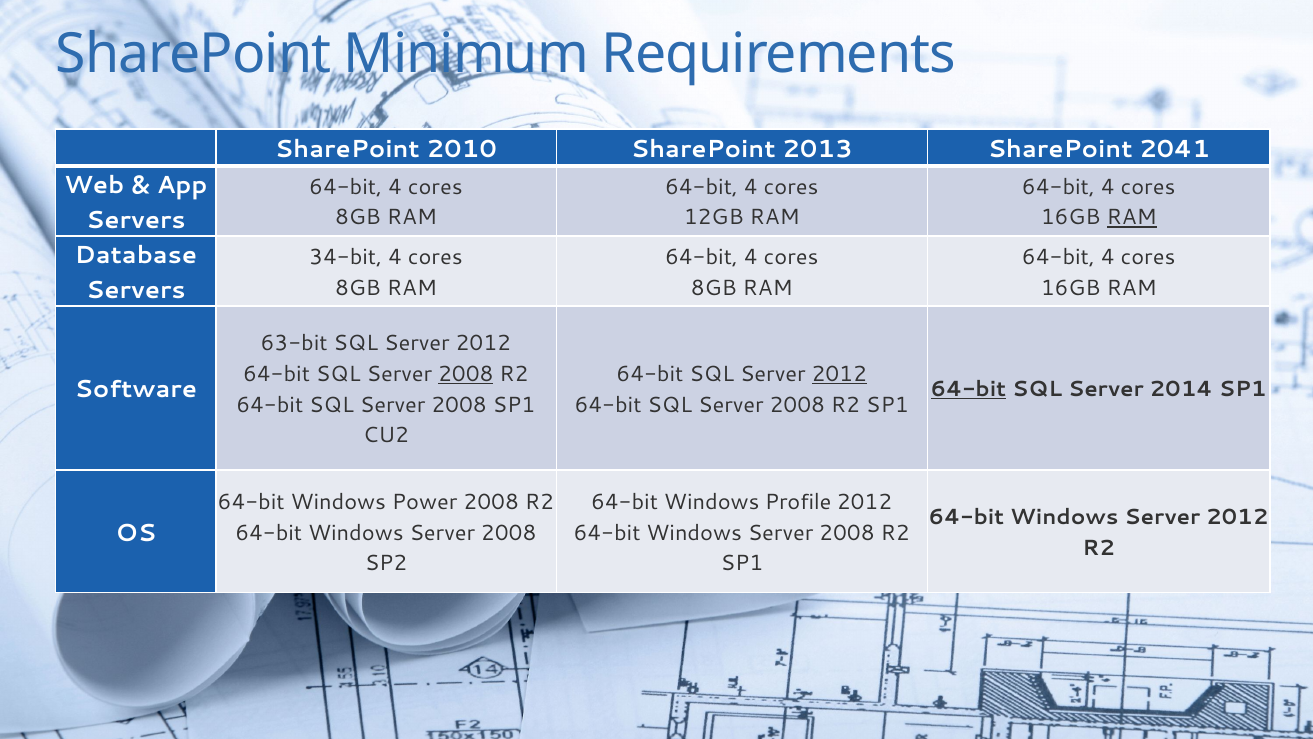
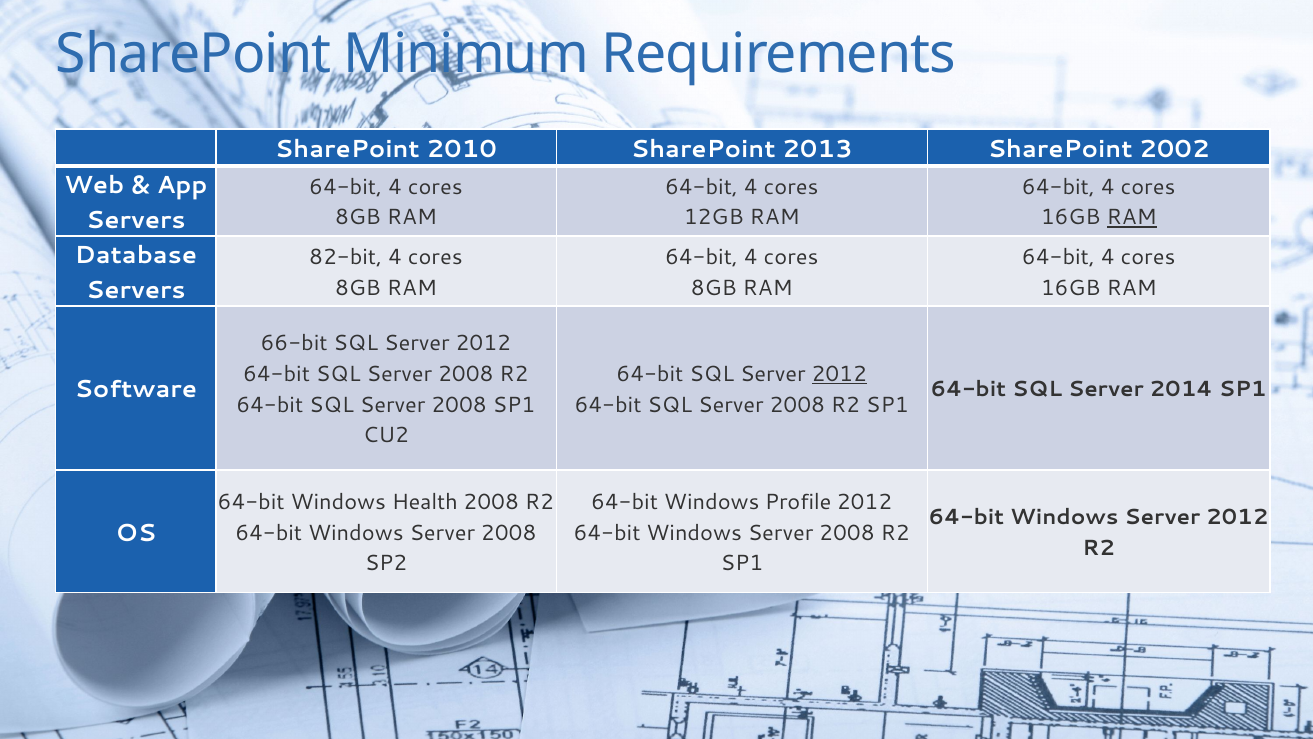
2041: 2041 -> 2002
34-bit: 34-bit -> 82-bit
63-bit: 63-bit -> 66-bit
2008 at (466, 374) underline: present -> none
64-bit at (968, 389) underline: present -> none
Power: Power -> Health
